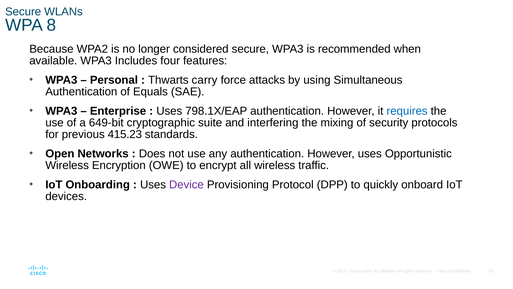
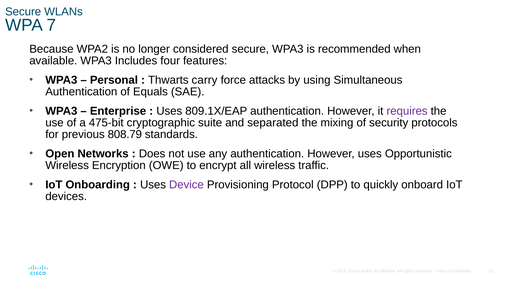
8: 8 -> 7
798.1X/EAP: 798.1X/EAP -> 809.1X/EAP
requires colour: blue -> purple
649-bit: 649-bit -> 475-bit
interfering: interfering -> separated
415.23: 415.23 -> 808.79
